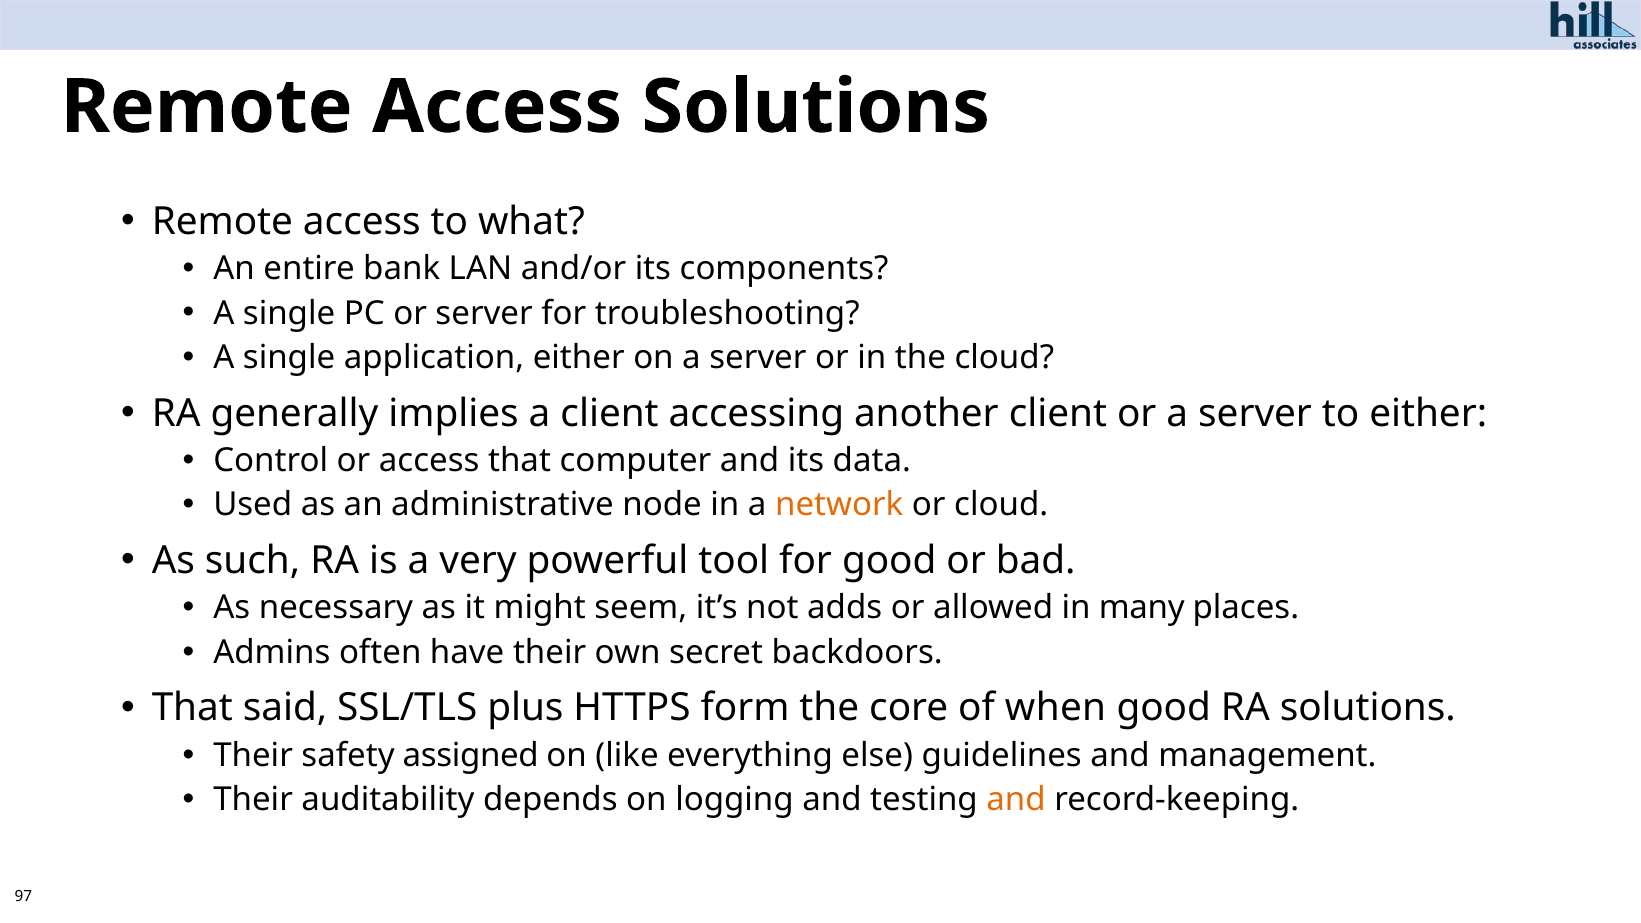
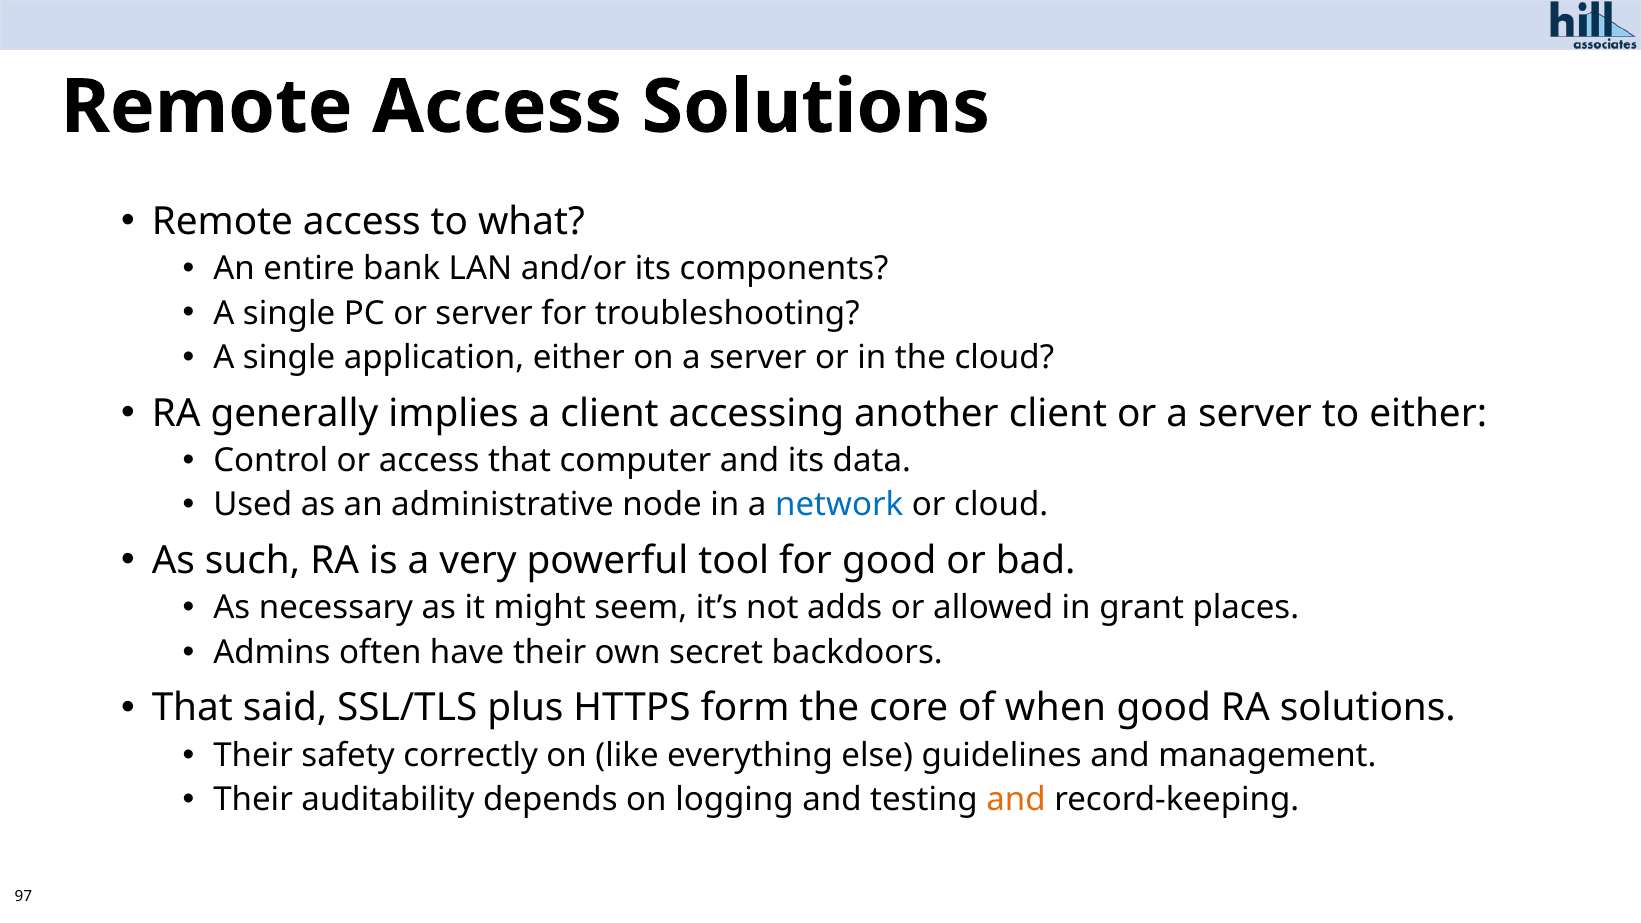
network colour: orange -> blue
many: many -> grant
assigned: assigned -> correctly
